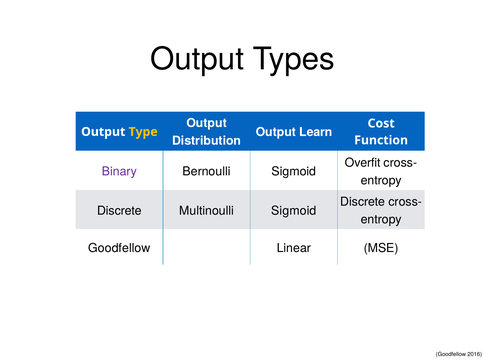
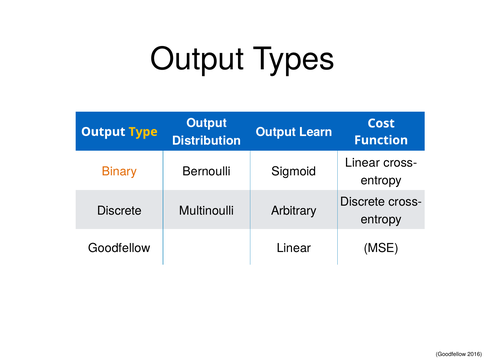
Overfit at (363, 163): Overfit -> Linear
Binary colour: purple -> orange
Multinoulli Sigmoid: Sigmoid -> Arbitrary
